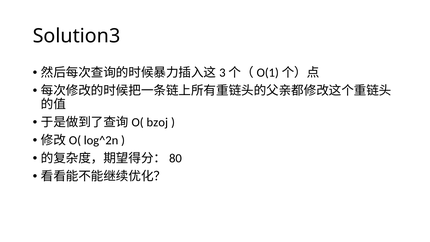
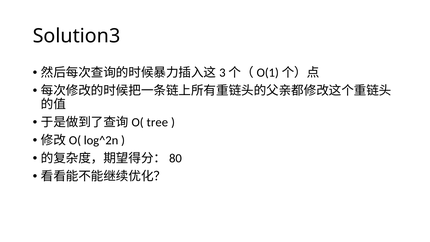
bzoj: bzoj -> tree
